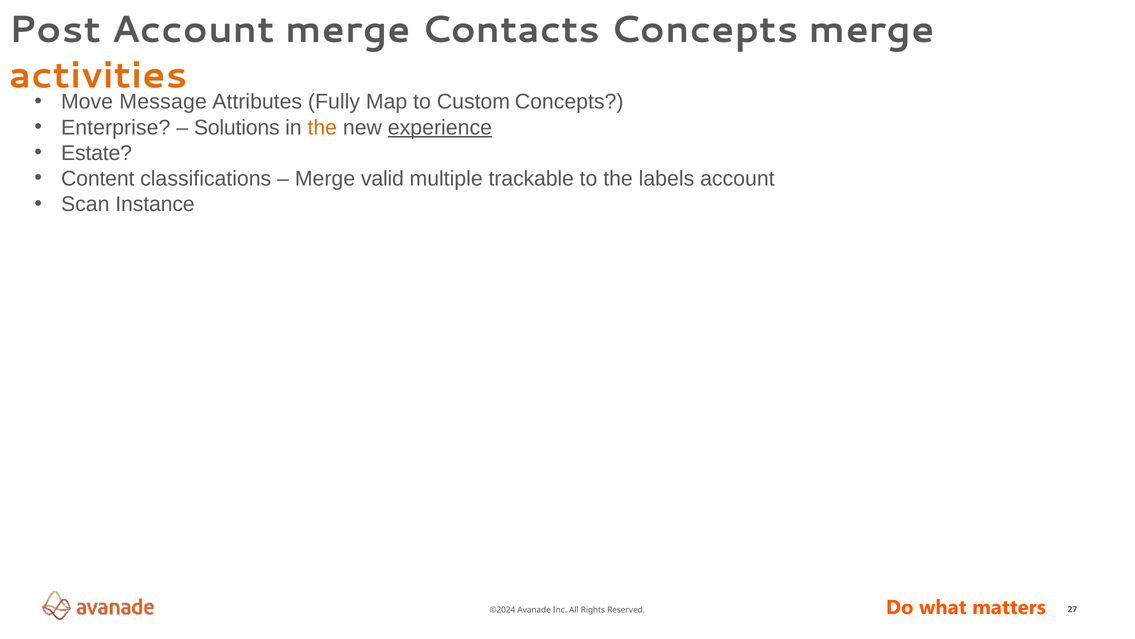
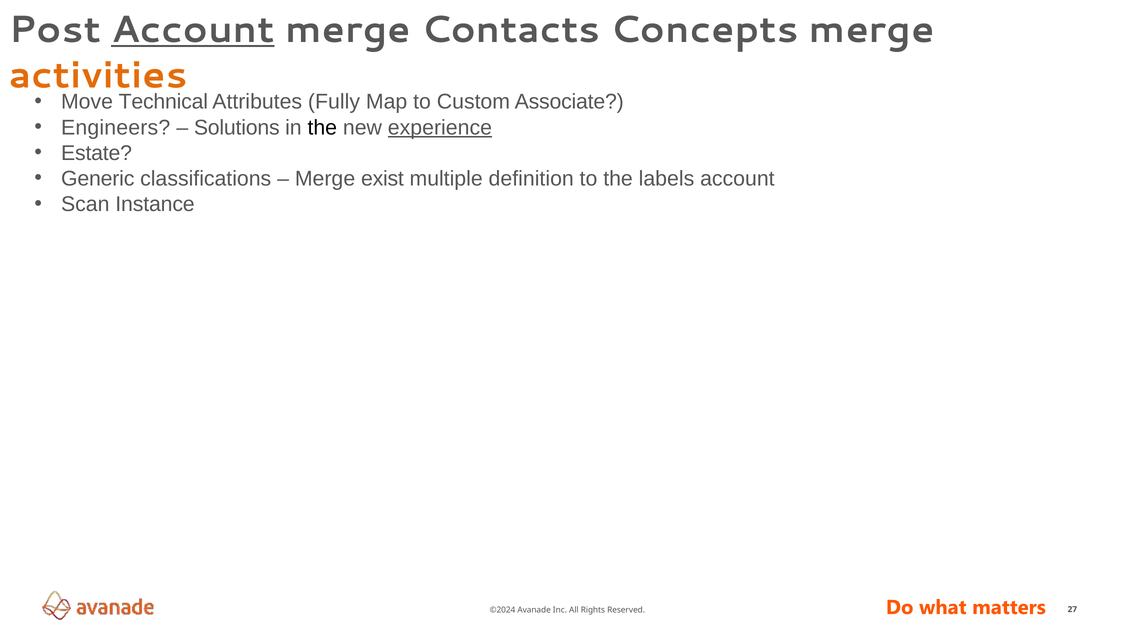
Account at (193, 30) underline: none -> present
Message: Message -> Technical
Custom Concepts: Concepts -> Associate
Enterprise: Enterprise -> Engineers
the at (322, 127) colour: orange -> black
Content: Content -> Generic
valid: valid -> exist
trackable: trackable -> definition
